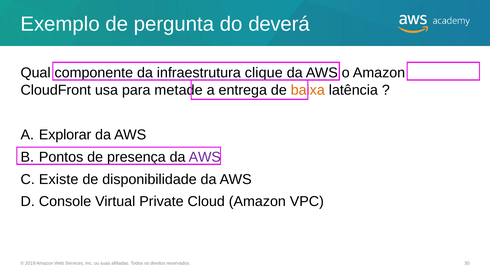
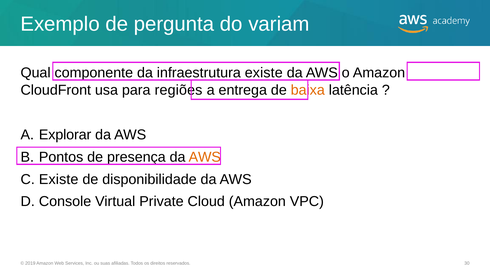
deverá: deverá -> variam
infraestrutura clique: clique -> existe
metade: metade -> regiões
AWS at (205, 157) colour: purple -> orange
